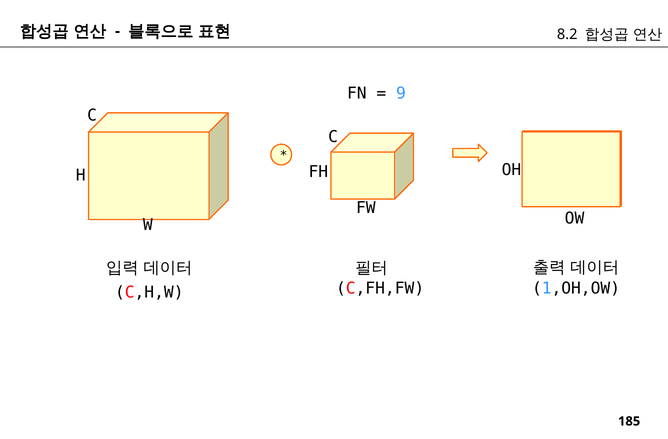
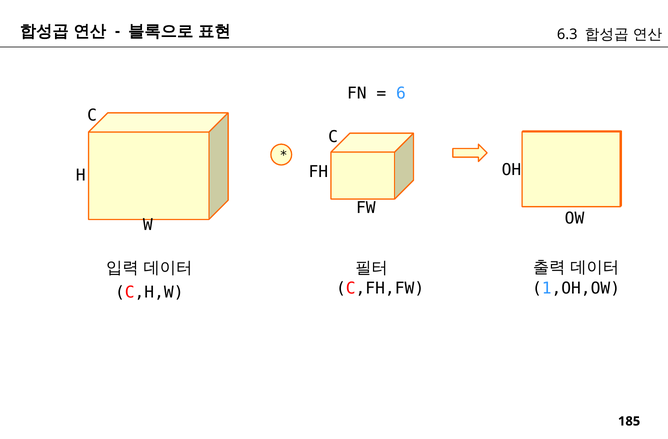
8.2: 8.2 -> 6.3
9: 9 -> 6
